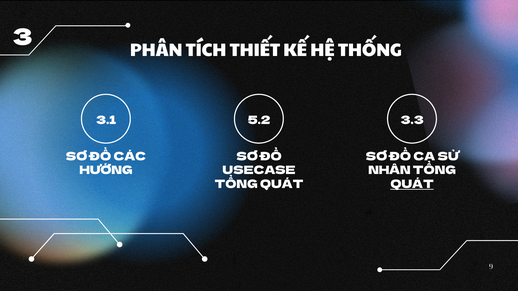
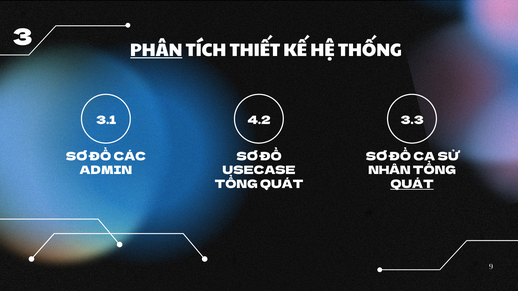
PHÂN underline: none -> present
5.2: 5.2 -> 4.2
HƯỚNG: HƯỚNG -> ADMIN
